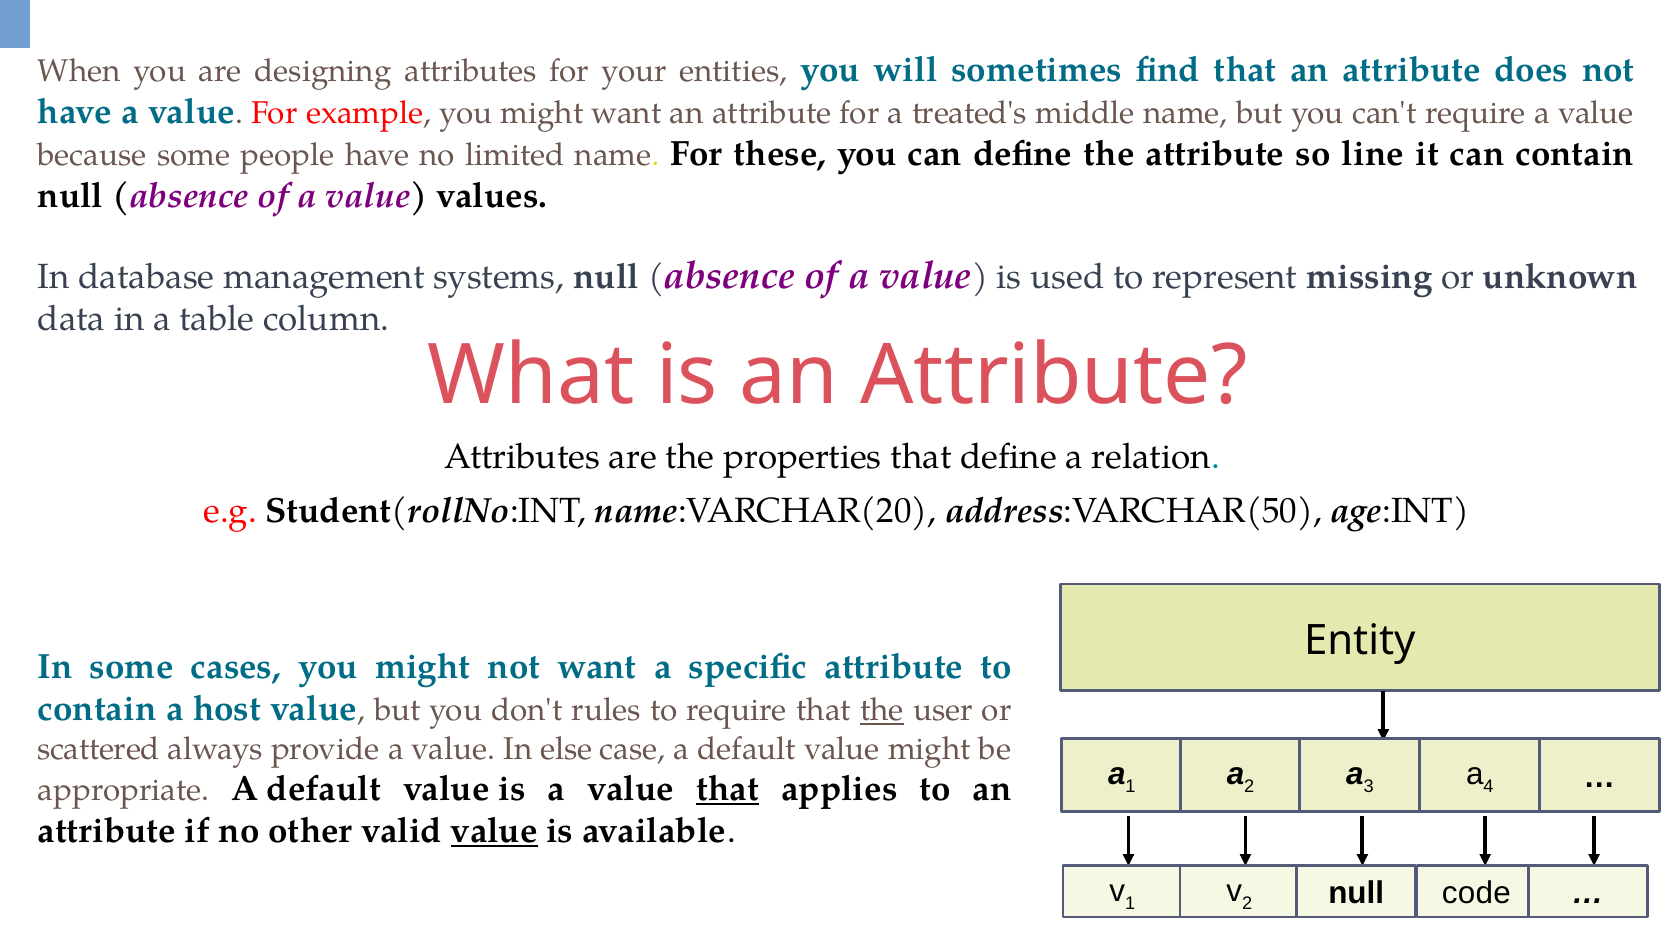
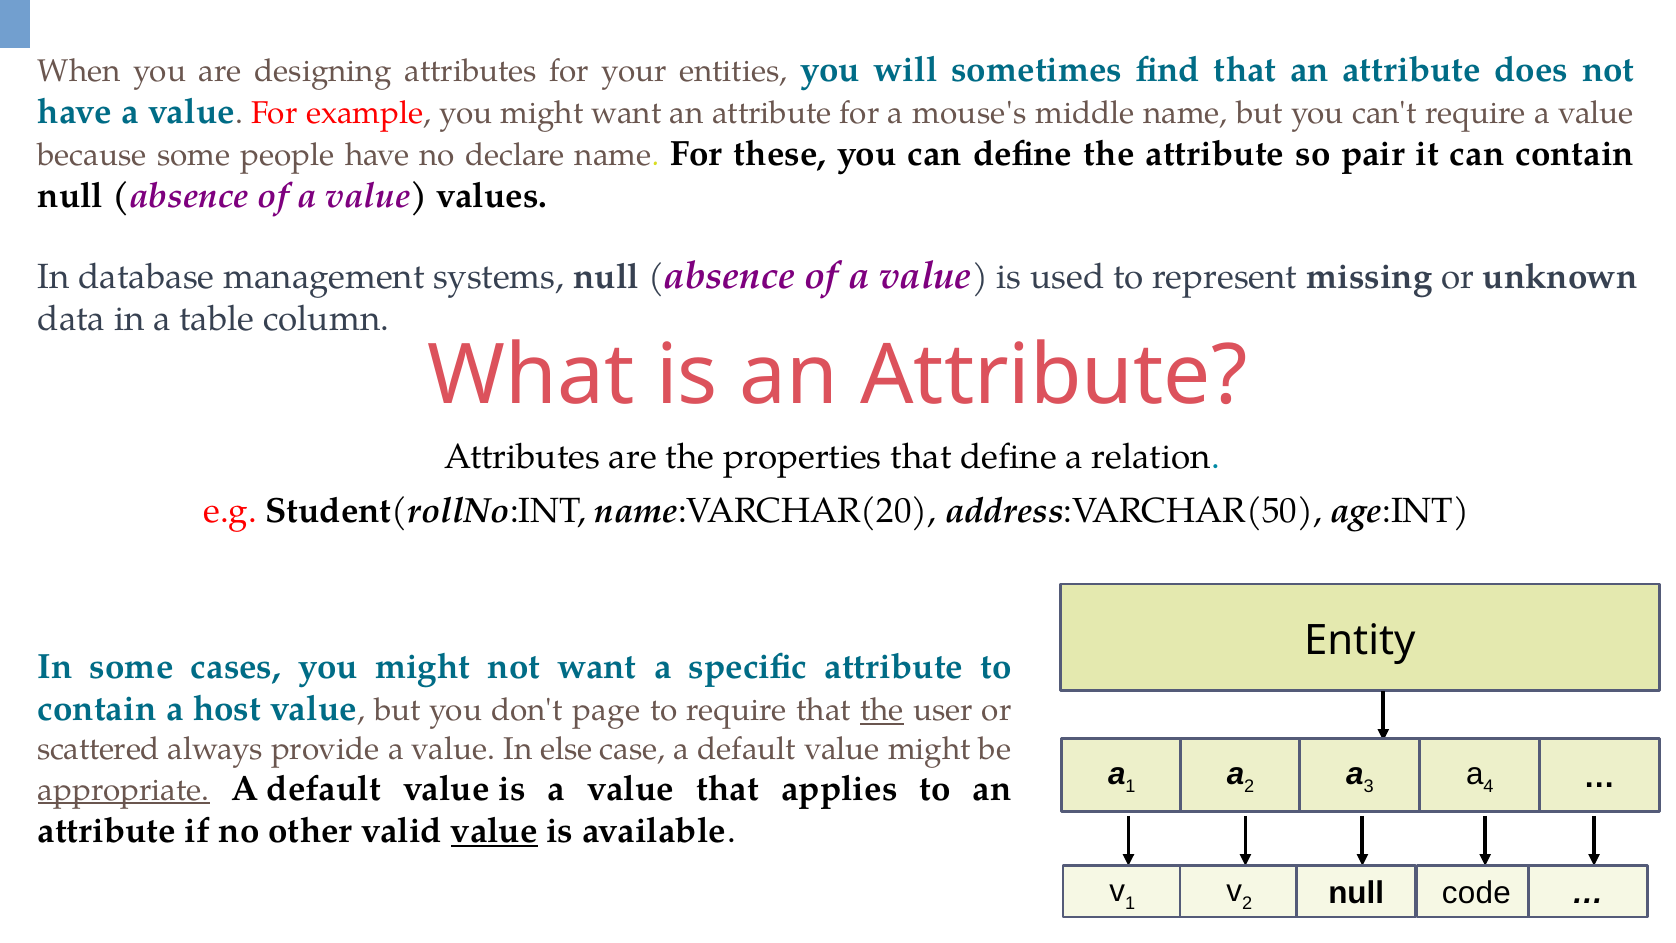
treated's: treated's -> mouse's
limited: limited -> declare
line: line -> pair
rules: rules -> page
appropriate underline: none -> present
that at (728, 788) underline: present -> none
